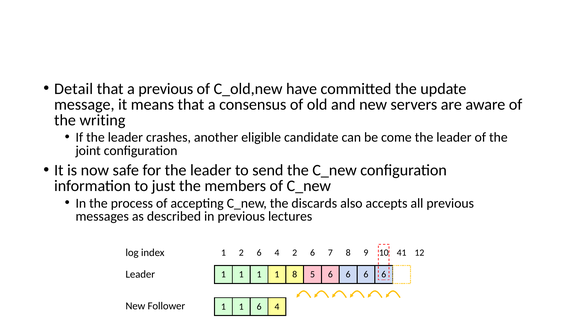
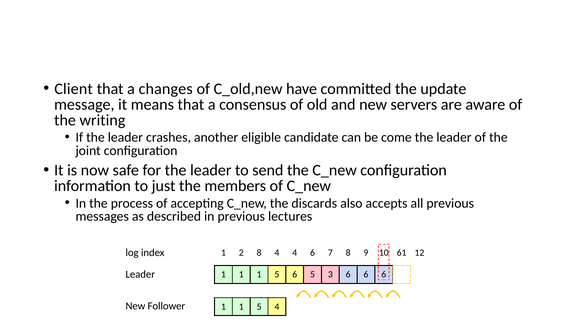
Detail: Detail -> Client
a previous: previous -> changes
1 2 6: 6 -> 8
4 2: 2 -> 4
41: 41 -> 61
1 at (277, 274): 1 -> 5
1 8: 8 -> 6
5 6: 6 -> 3
6 at (259, 306): 6 -> 5
